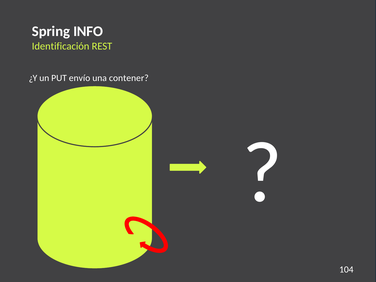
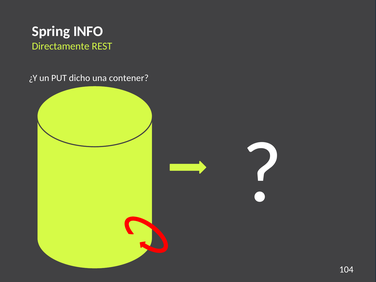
Identificación: Identificación -> Directamente
envío: envío -> dicho
